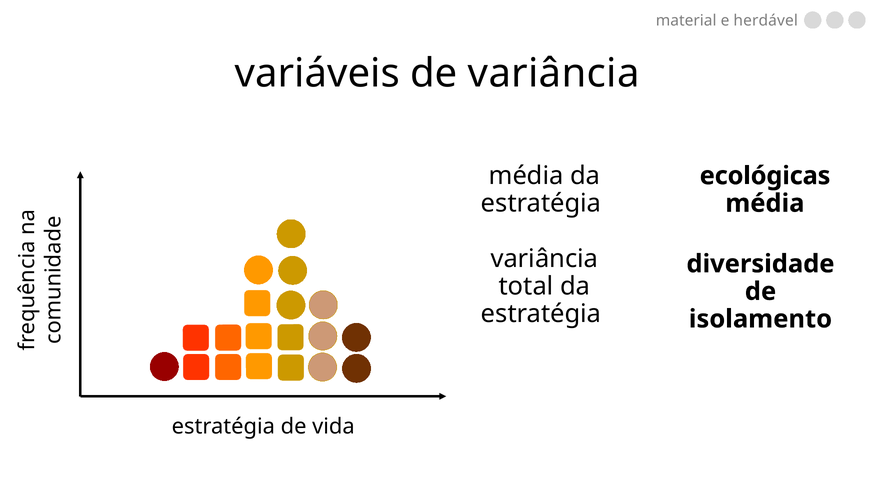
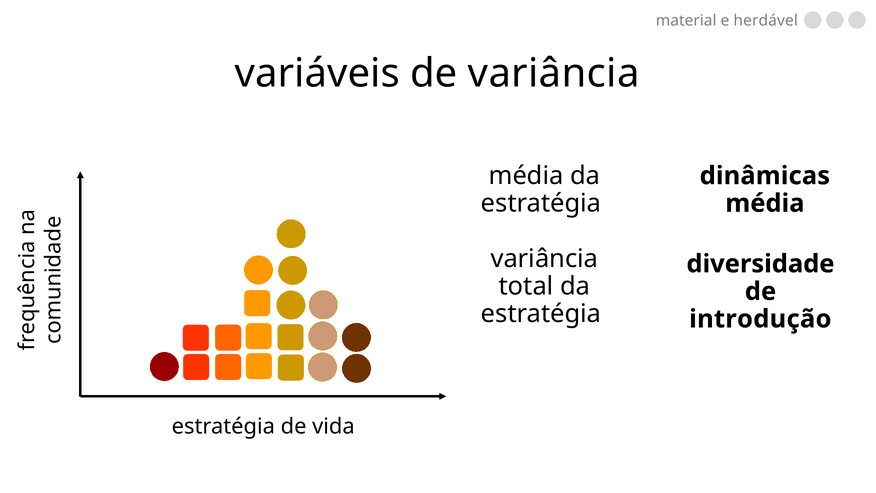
ecológicas: ecológicas -> dinâmicas
isolamento: isolamento -> introdução
